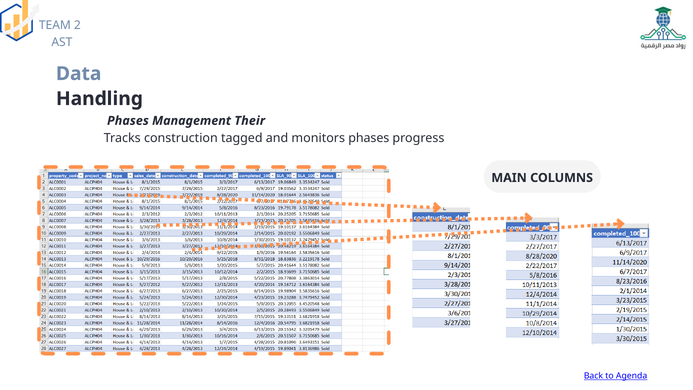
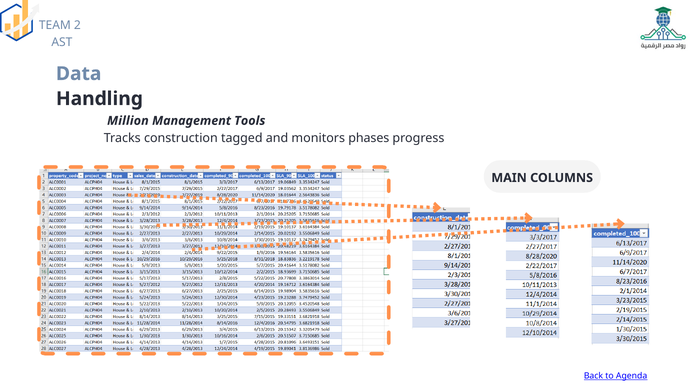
Phases at (128, 121): Phases -> Million
Their: Their -> Tools
